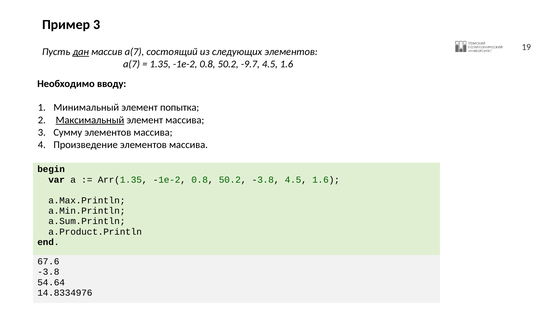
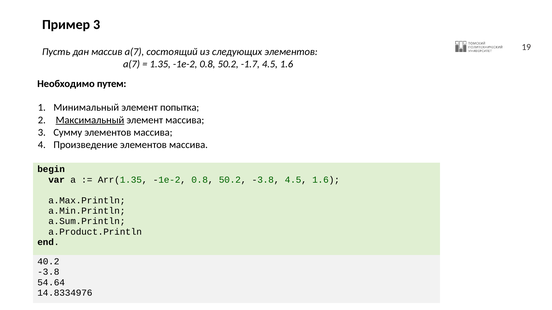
дан underline: present -> none
-9.7: -9.7 -> -1.7
вводу: вводу -> путем
67.6: 67.6 -> 40.2
